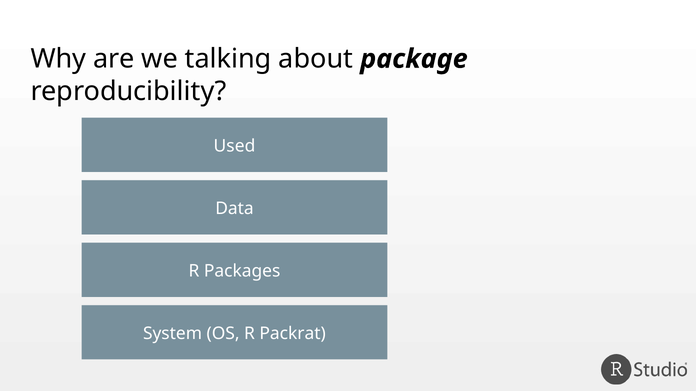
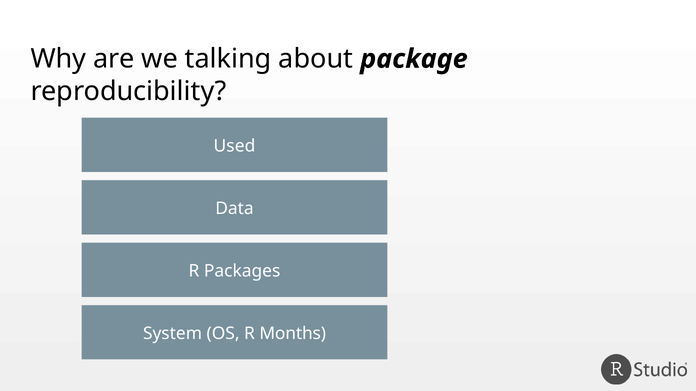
Packrat: Packrat -> Months
